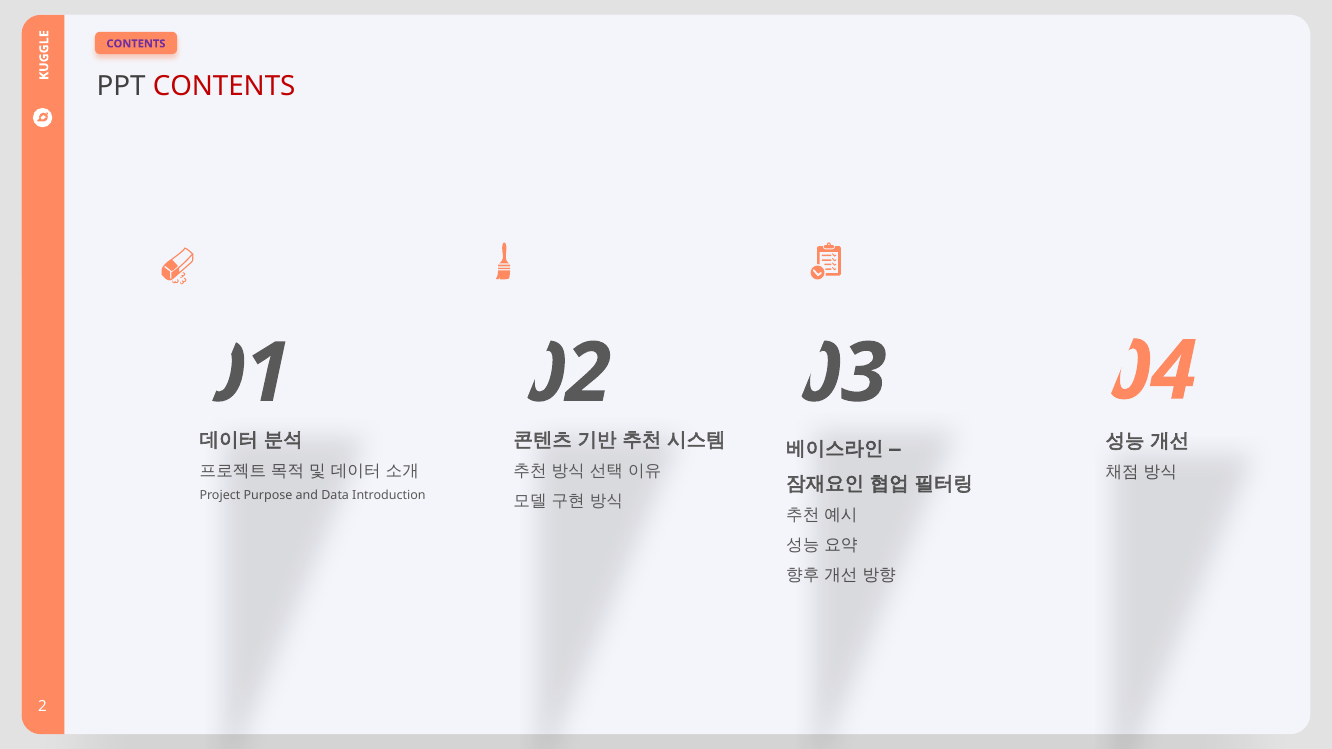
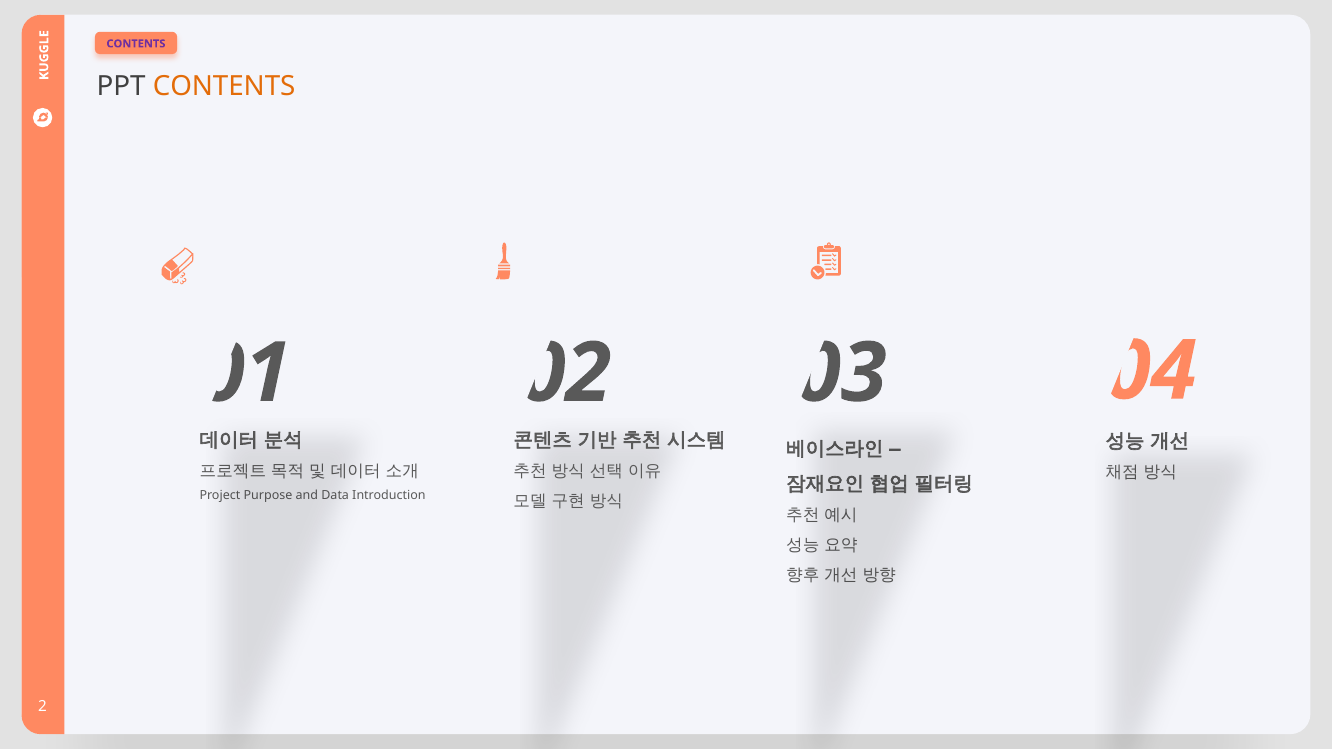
CONTENTS at (224, 86) colour: red -> orange
